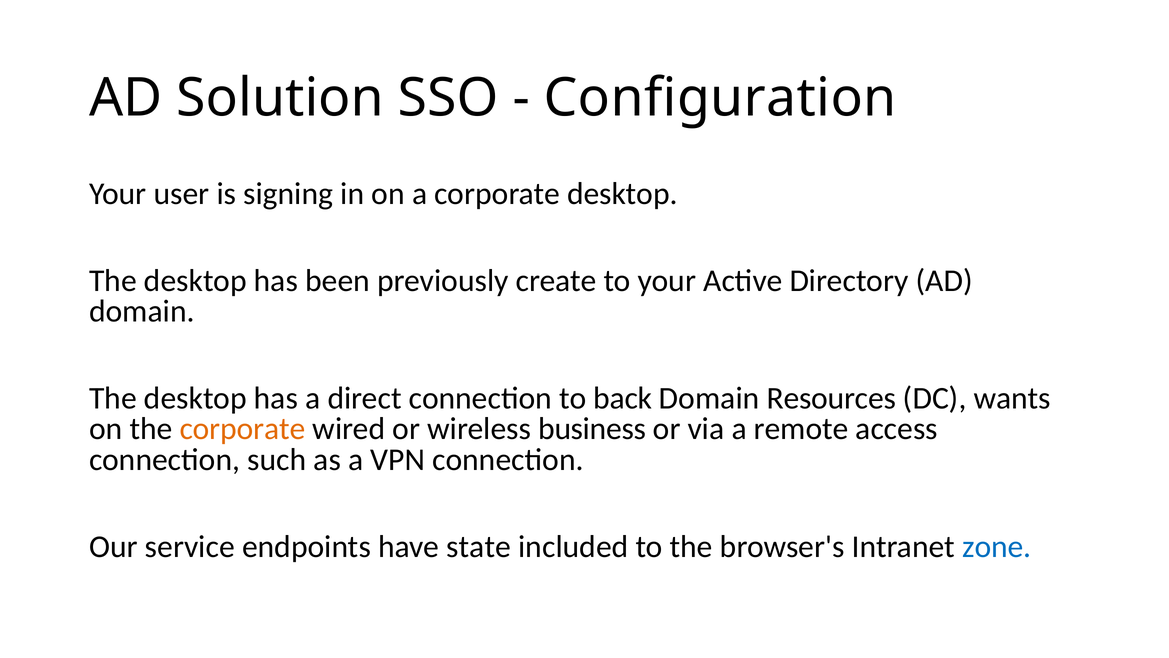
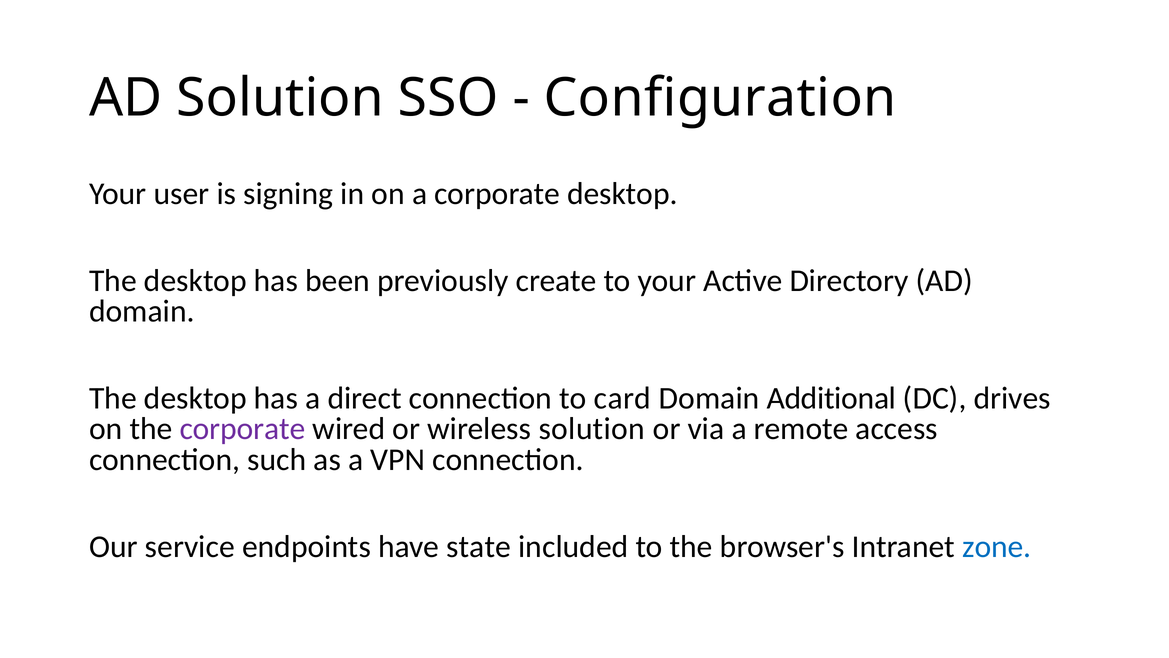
back: back -> card
Resources: Resources -> Additional
wants: wants -> drives
corporate at (243, 429) colour: orange -> purple
wireless business: business -> solution
